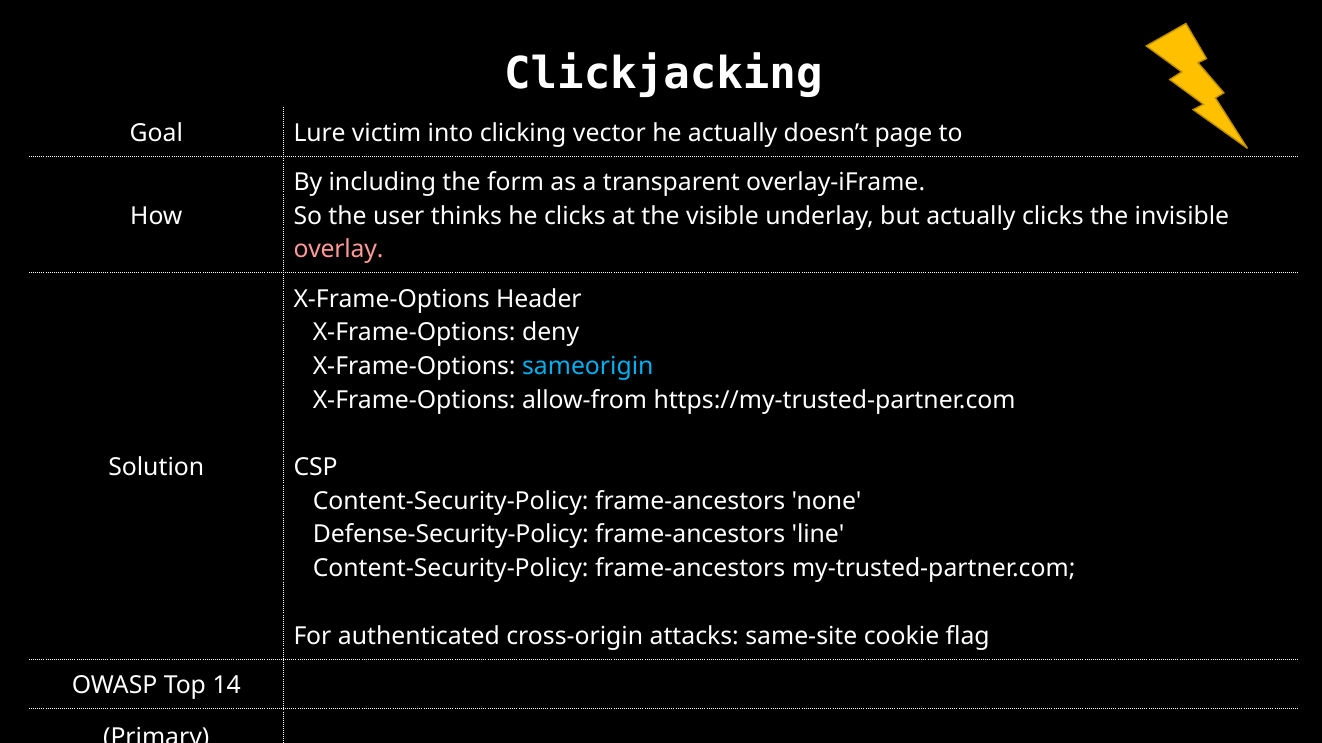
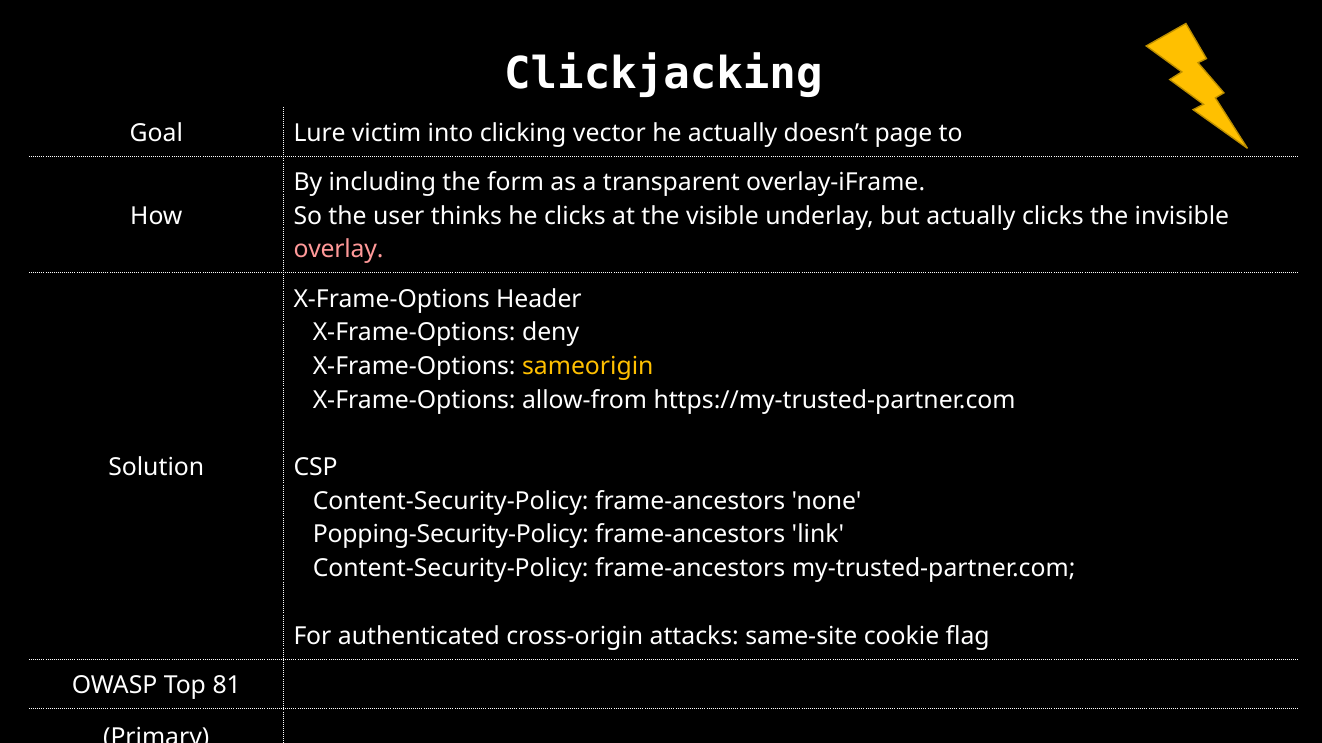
sameorigin colour: light blue -> yellow
Defense-Security-Policy: Defense-Security-Policy -> Popping-Security-Policy
line: line -> link
14: 14 -> 81
